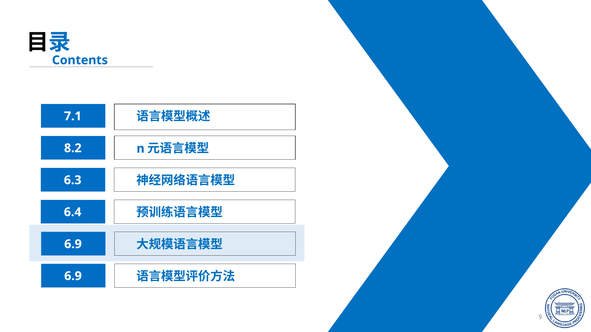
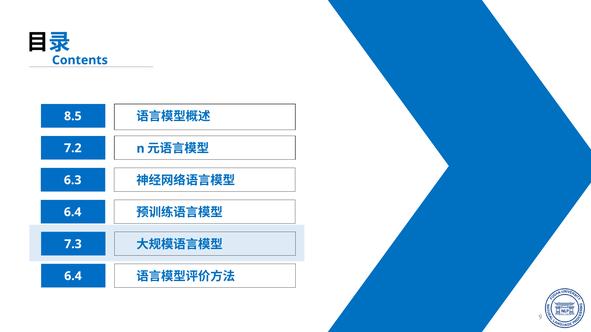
7.1: 7.1 -> 8.5
8.2: 8.2 -> 7.2
6.9 at (73, 244): 6.9 -> 7.3
6.9 at (73, 276): 6.9 -> 6.4
